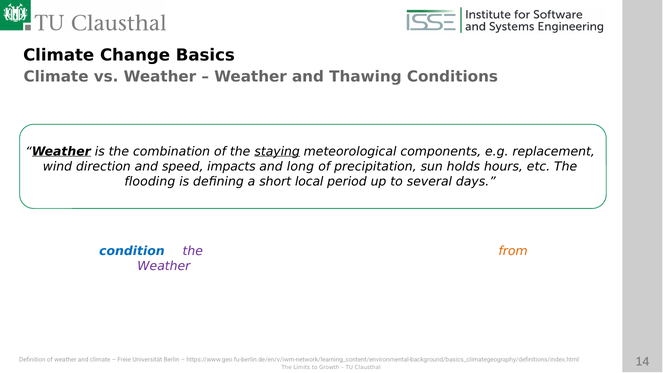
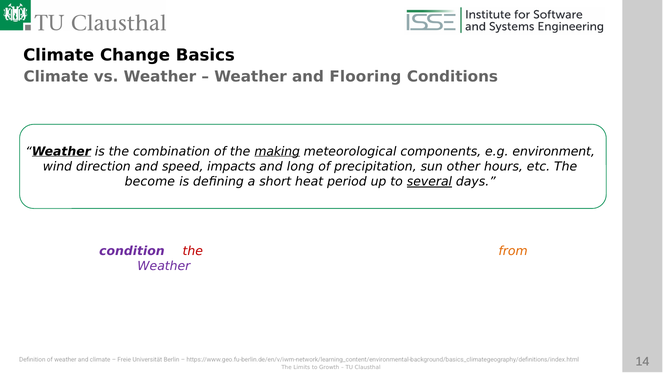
Thawing: Thawing -> Flooring
staying: staying -> making
replacement: replacement -> environment
sun holds: holds -> other
flooding: flooding -> become
local: local -> heat
several at (429, 182) underline: none -> present
condition at (132, 251) colour: blue -> purple
the at (193, 251) colour: purple -> red
